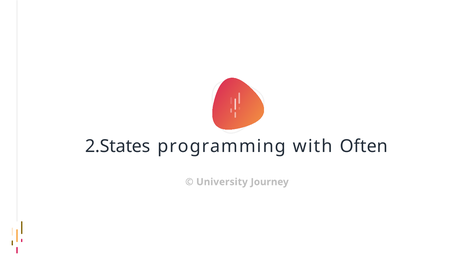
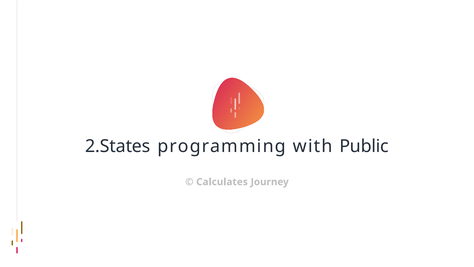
Often: Often -> Public
University: University -> Calculates
